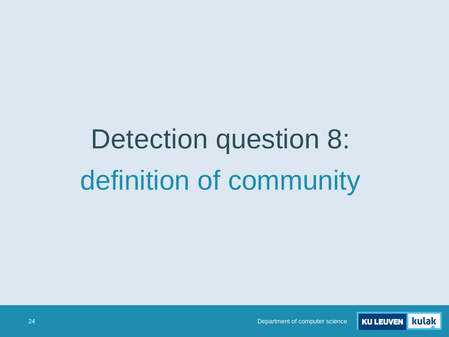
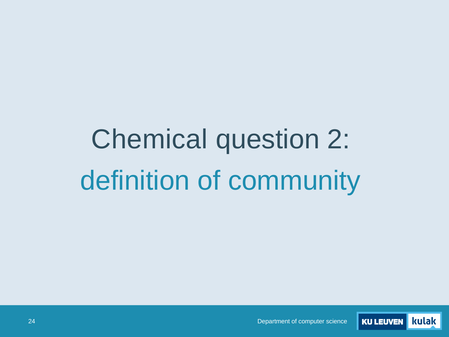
Detection: Detection -> Chemical
8: 8 -> 2
